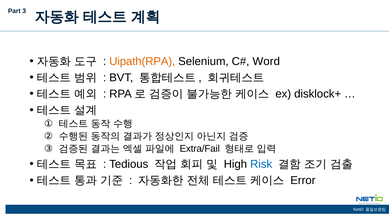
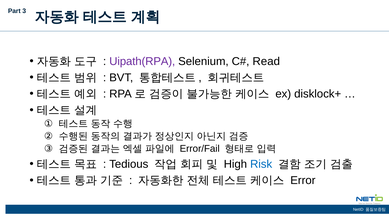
Uipath(RPA colour: orange -> purple
Word: Word -> Read
Extra/Fail: Extra/Fail -> Error/Fail
